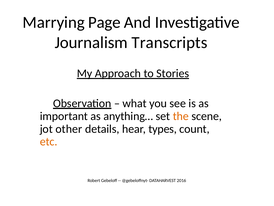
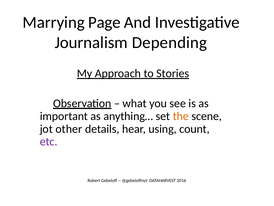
Transcripts: Transcripts -> Depending
types: types -> using
etc colour: orange -> purple
